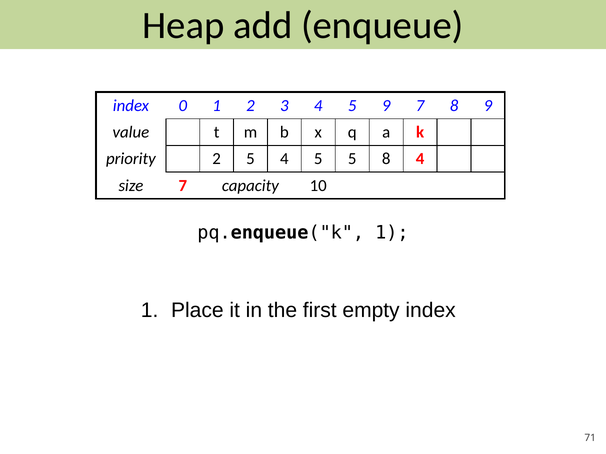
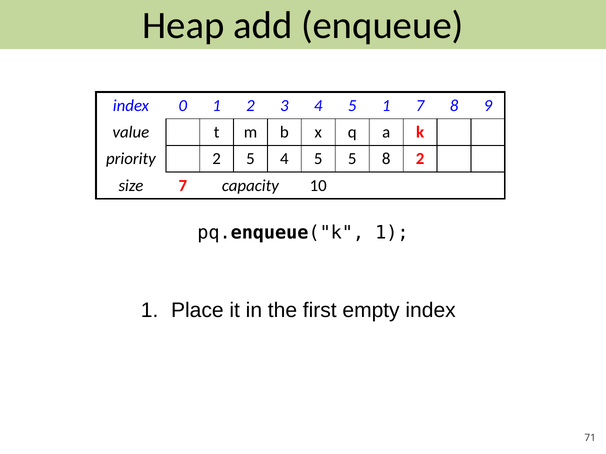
5 9: 9 -> 1
8 4: 4 -> 2
